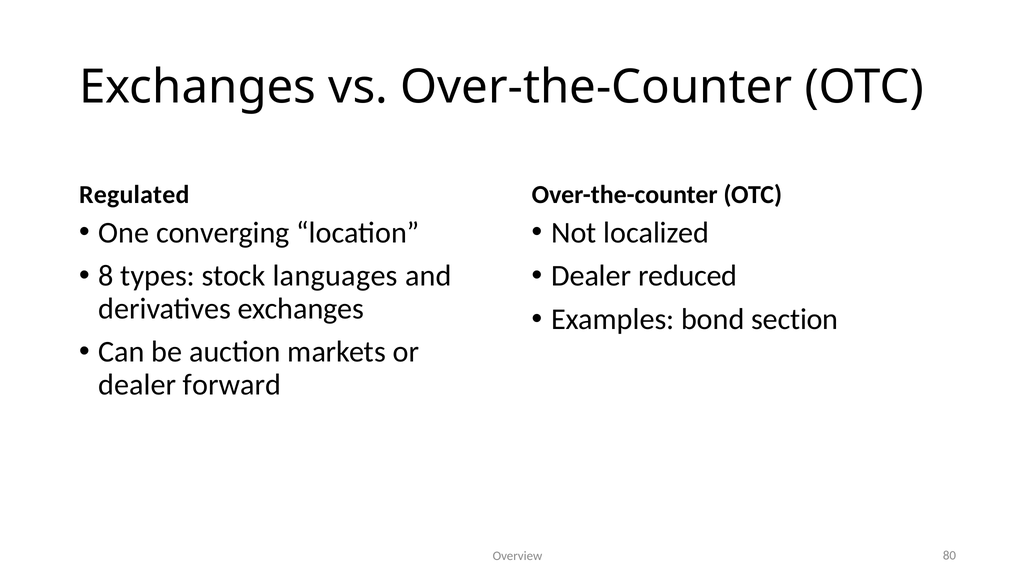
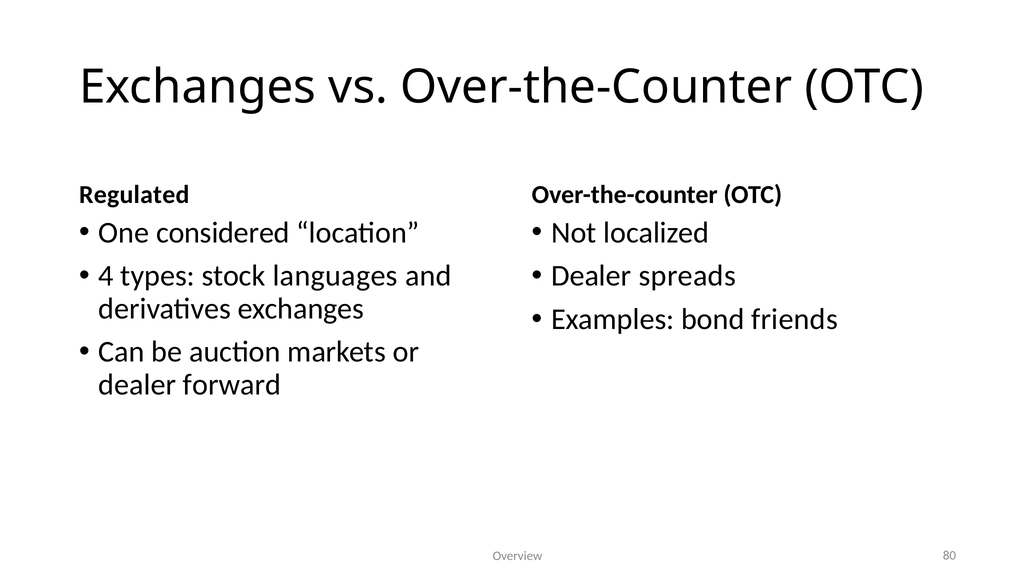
converging: converging -> considered
8: 8 -> 4
reduced: reduced -> spreads
section: section -> friends
